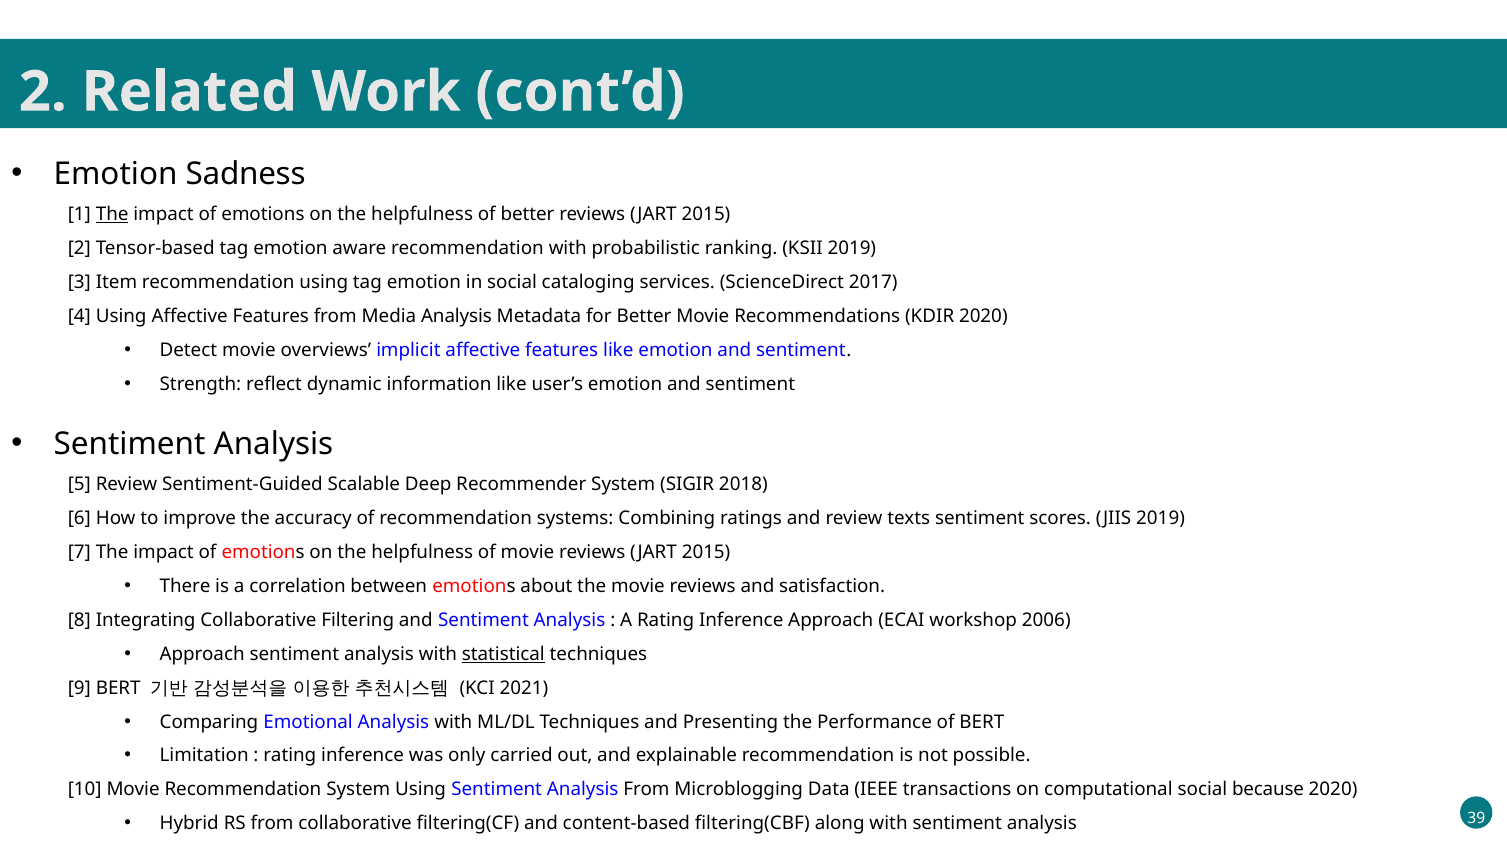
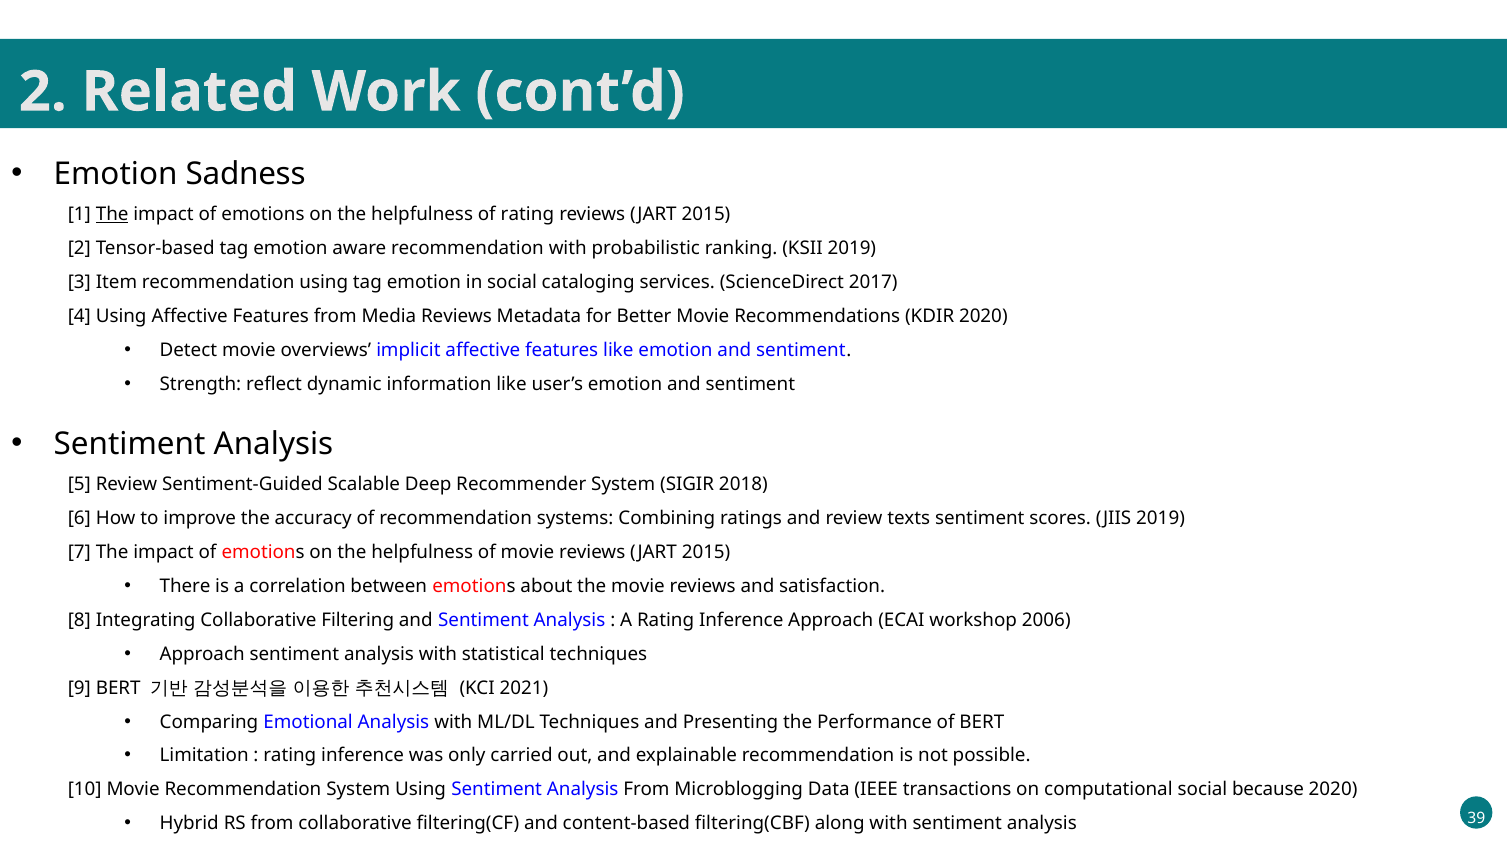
of better: better -> rating
Media Analysis: Analysis -> Reviews
statistical underline: present -> none
